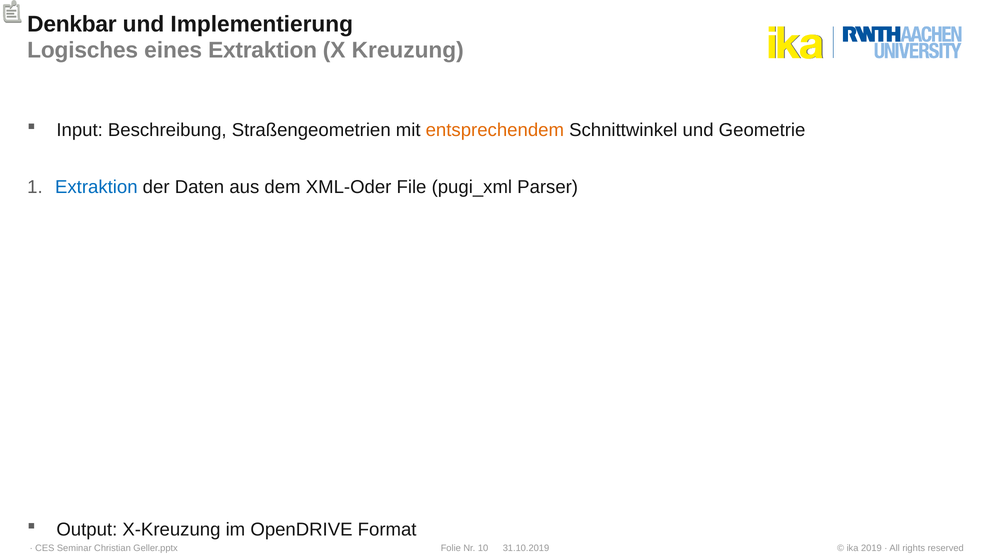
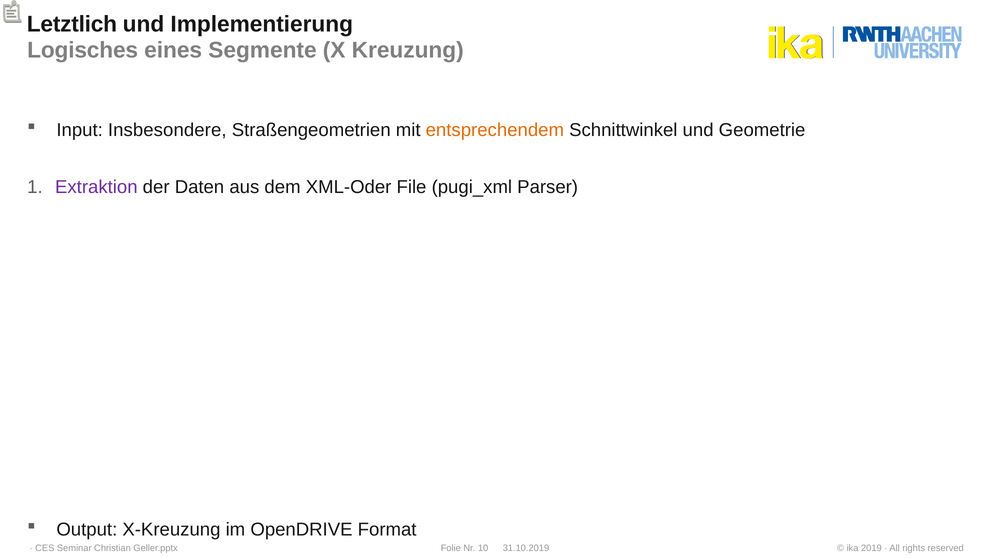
Denkbar: Denkbar -> Letztlich
eines Extraktion: Extraktion -> Segmente
Beschreibung: Beschreibung -> Insbesondere
Extraktion at (96, 187) colour: blue -> purple
